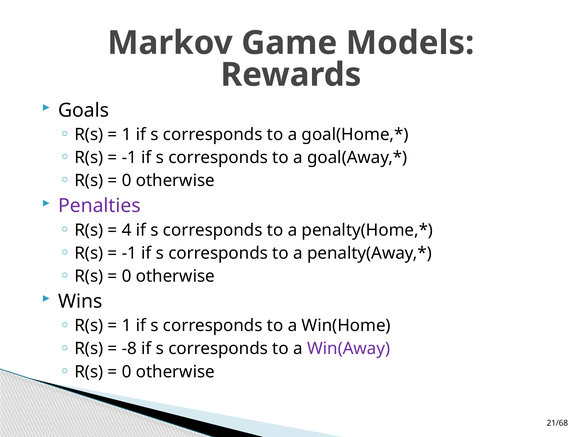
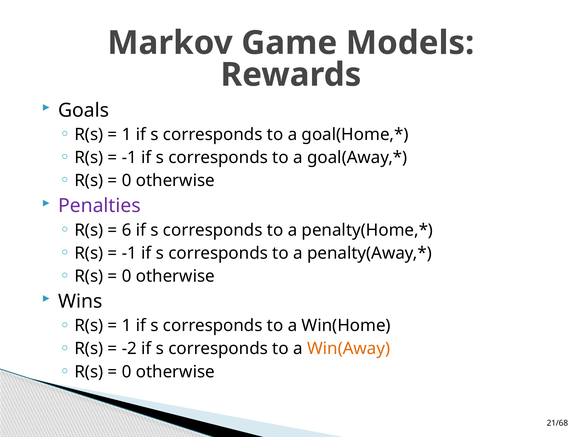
4: 4 -> 6
-8: -8 -> -2
Win(Away colour: purple -> orange
